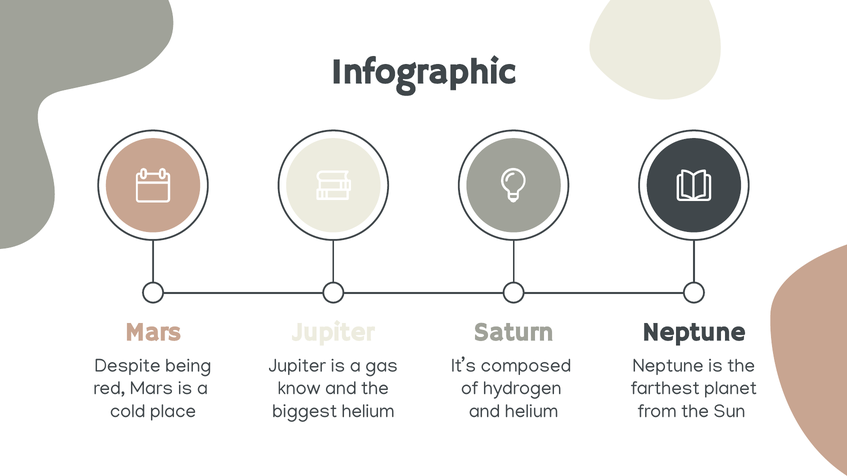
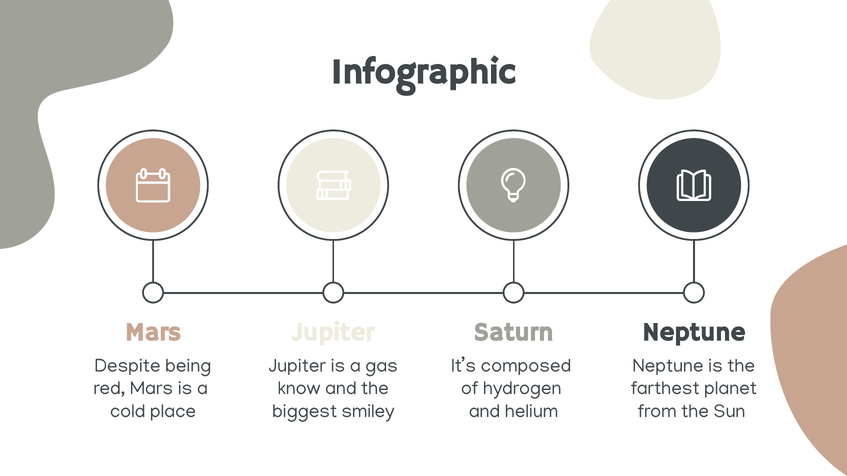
biggest helium: helium -> smiley
